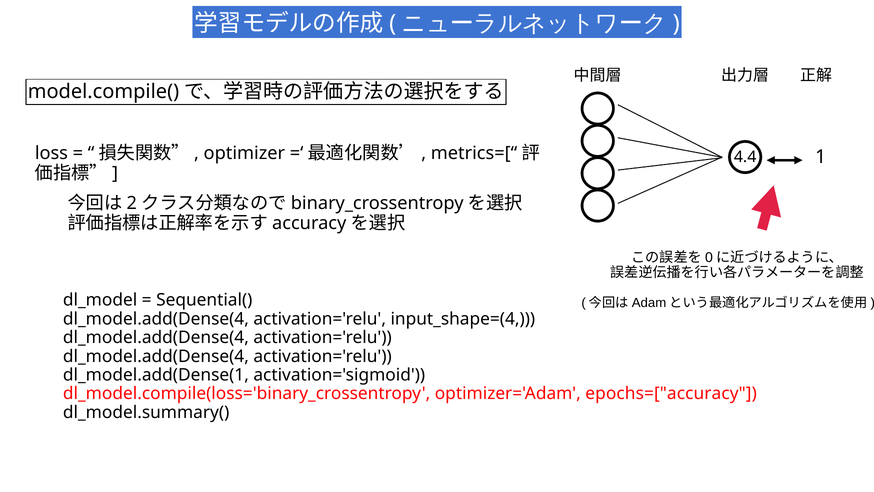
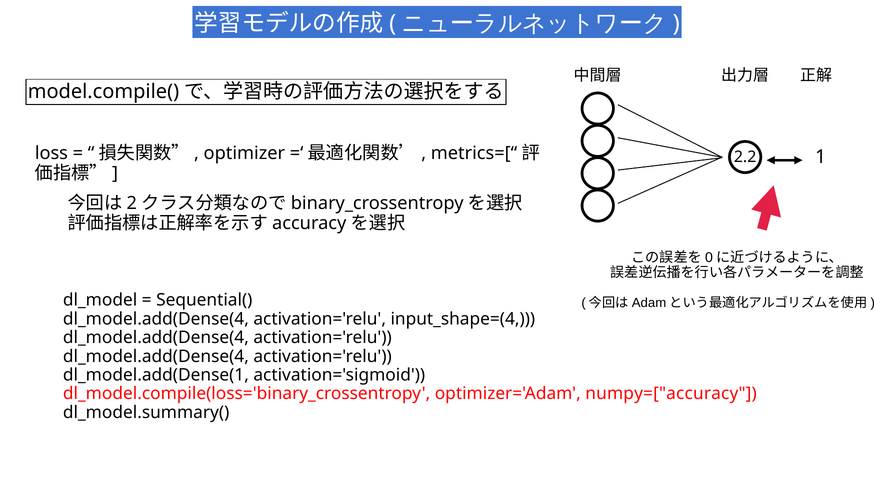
4.4: 4.4 -> 2.2
epochs=["accuracy: epochs=["accuracy -> numpy=["accuracy
